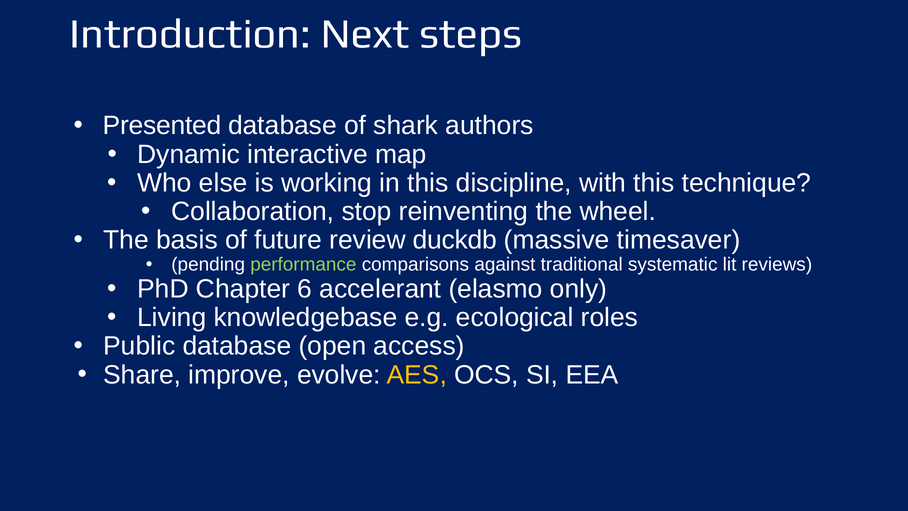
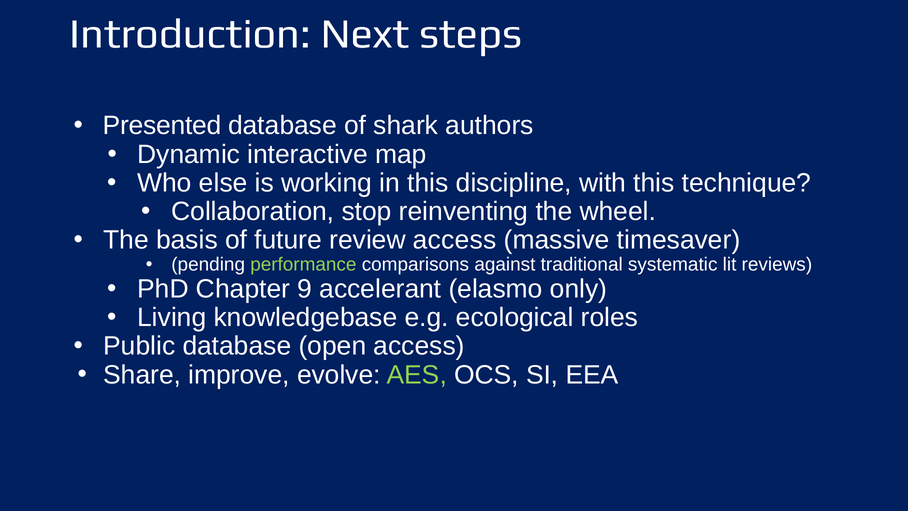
review duckdb: duckdb -> access
6: 6 -> 9
AES colour: yellow -> light green
